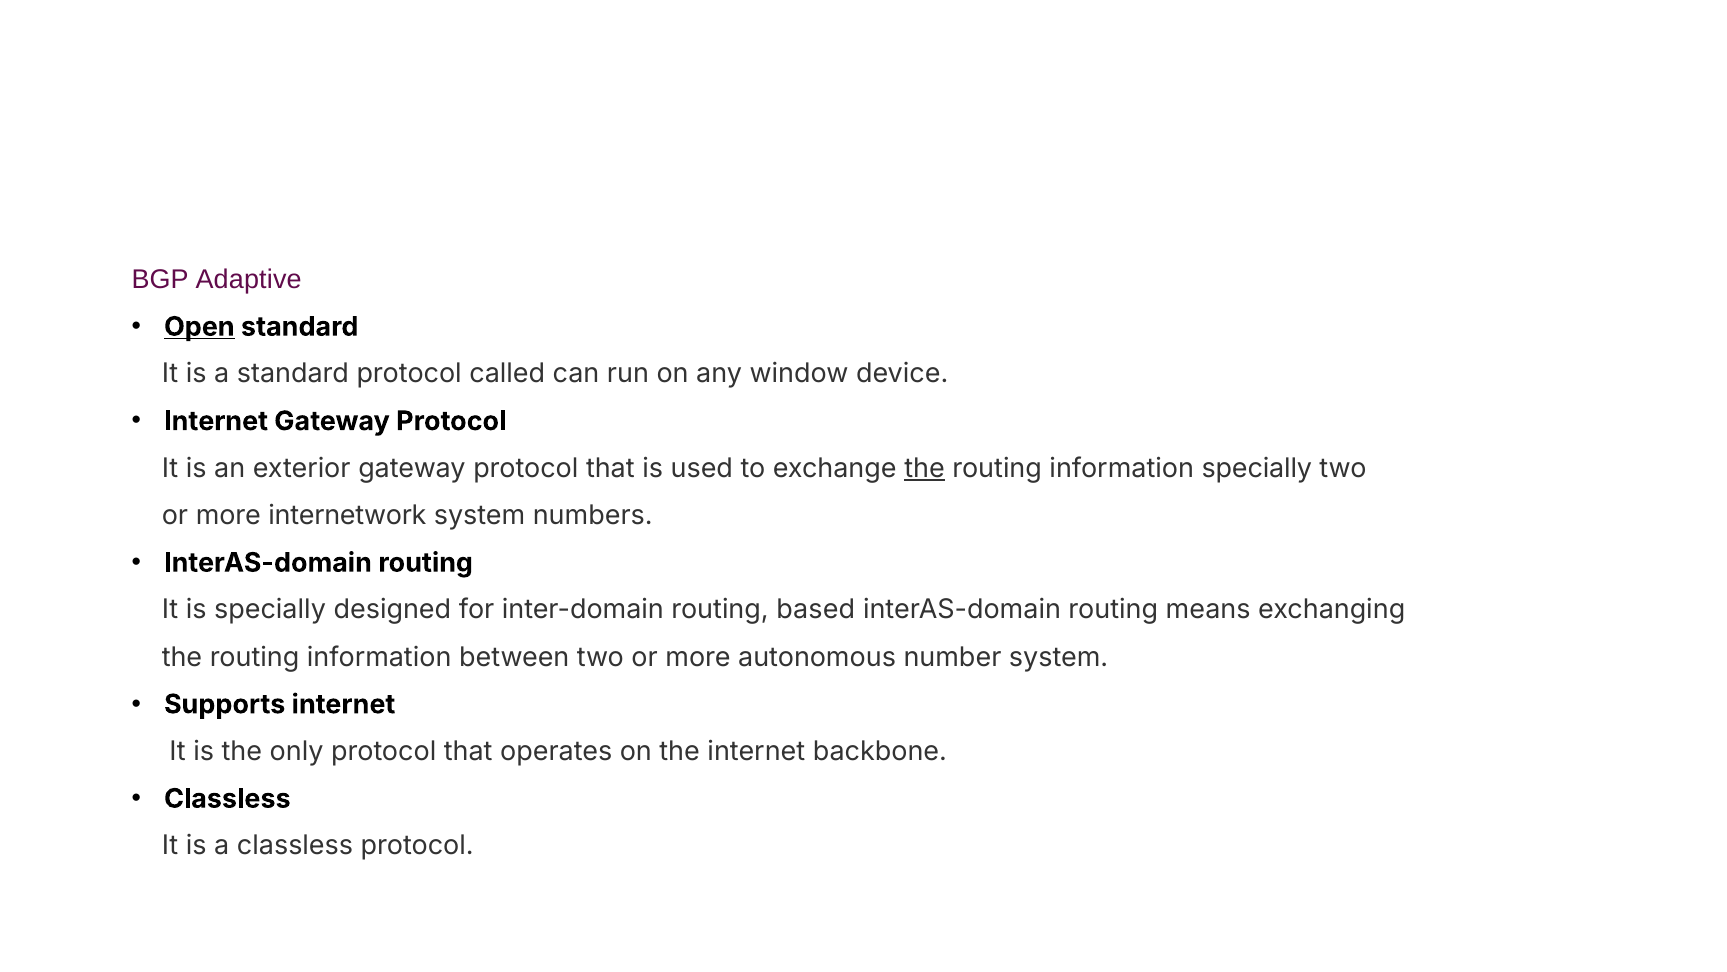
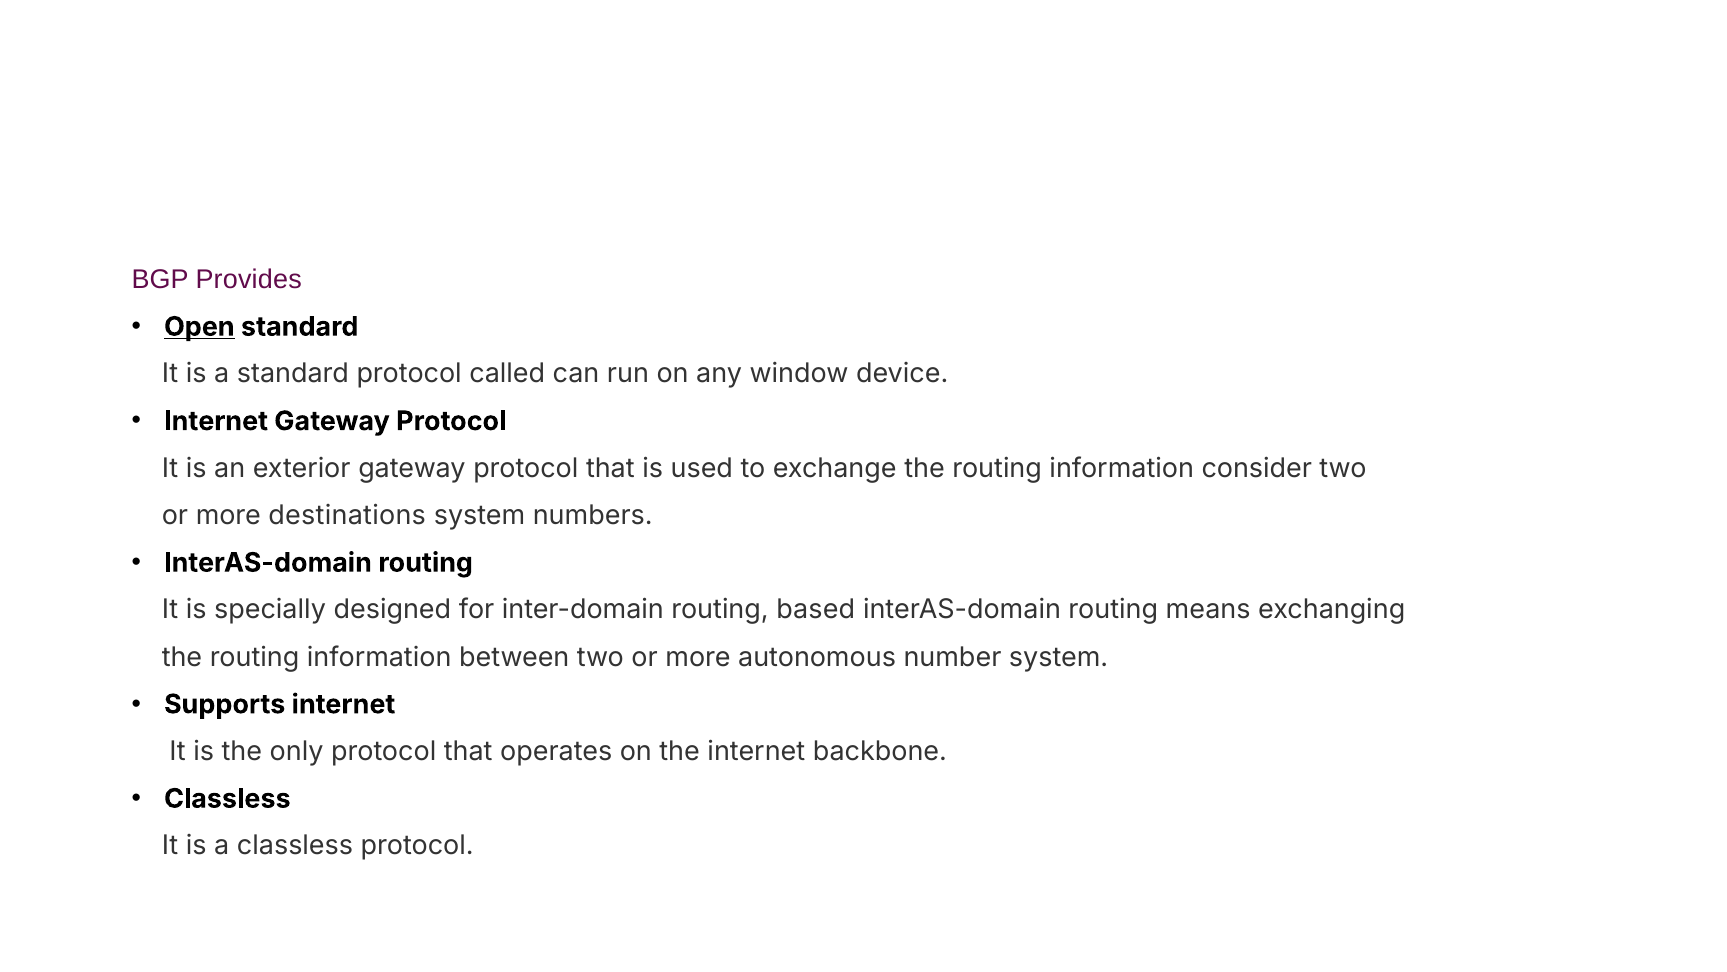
Adaptive: Adaptive -> Provides
the at (925, 468) underline: present -> none
information specially: specially -> consider
internetwork: internetwork -> destinations
